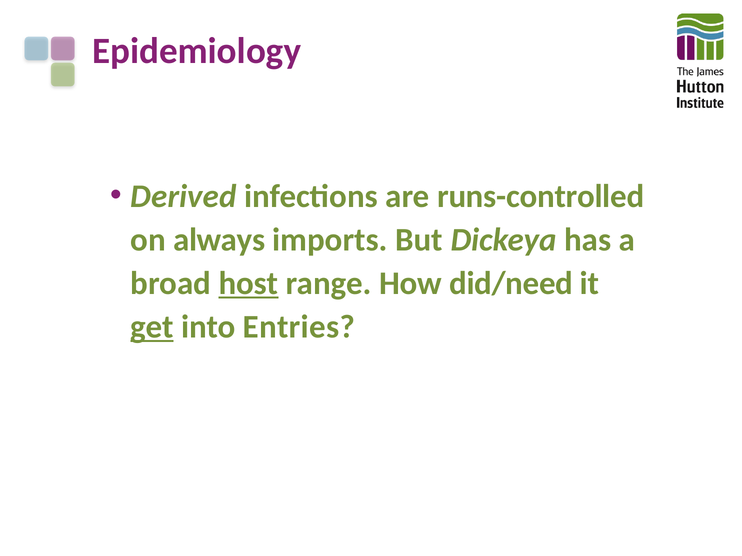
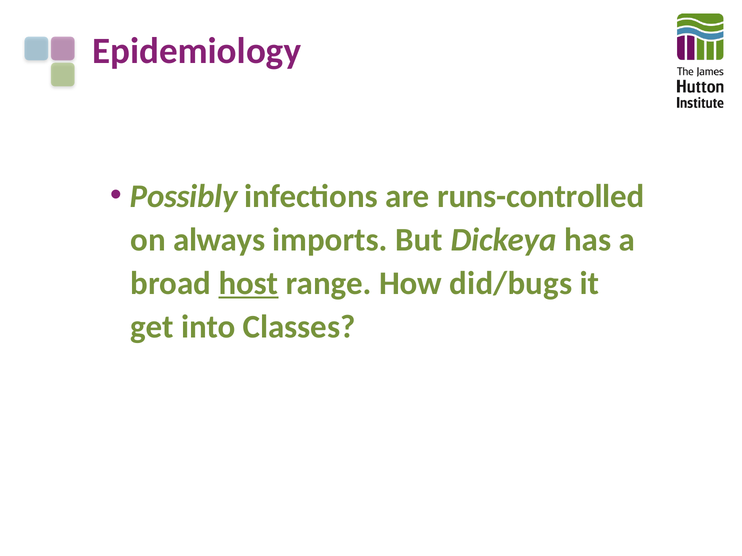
Derived: Derived -> Possibly
did/need: did/need -> did/bugs
get underline: present -> none
Entries: Entries -> Classes
